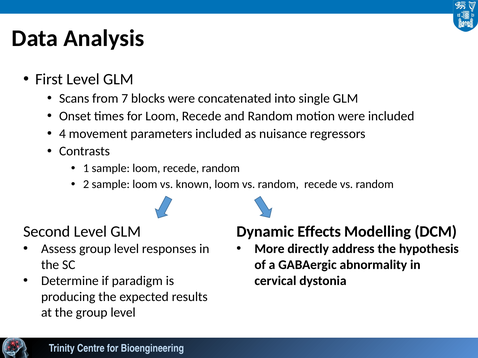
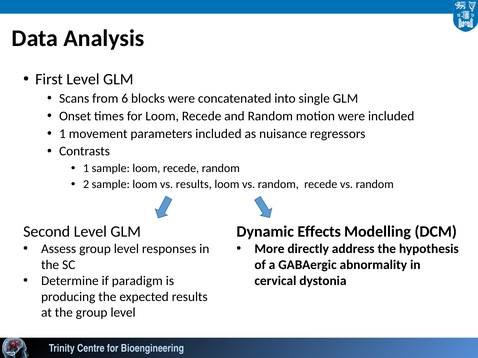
7: 7 -> 6
4 at (62, 134): 4 -> 1
vs known: known -> results
